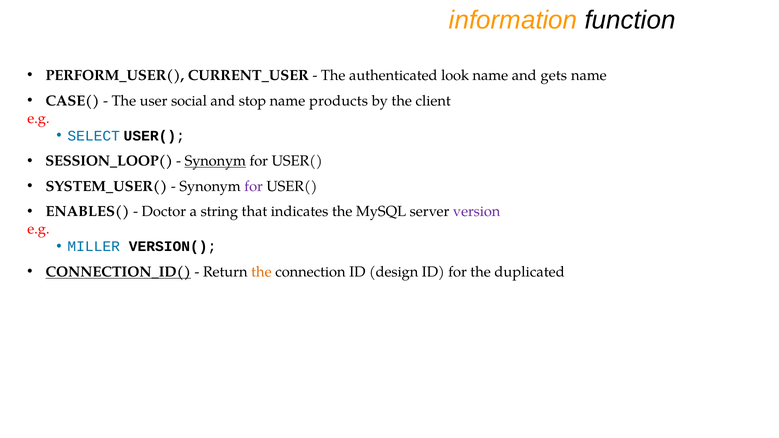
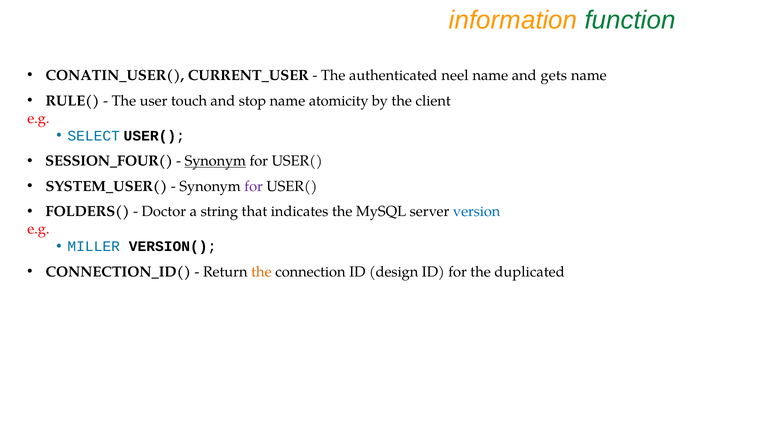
function colour: black -> green
PERFORM_USER(: PERFORM_USER( -> CONATIN_USER(
look: look -> neel
CASE(: CASE( -> RULE(
social: social -> touch
products: products -> atomicity
SESSION_LOOP(: SESSION_LOOP( -> SESSION_FOUR(
ENABLES(: ENABLES( -> FOLDERS(
version colour: purple -> blue
CONNECTION_ID( underline: present -> none
